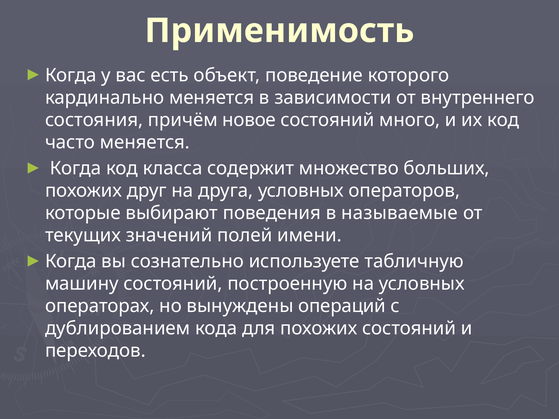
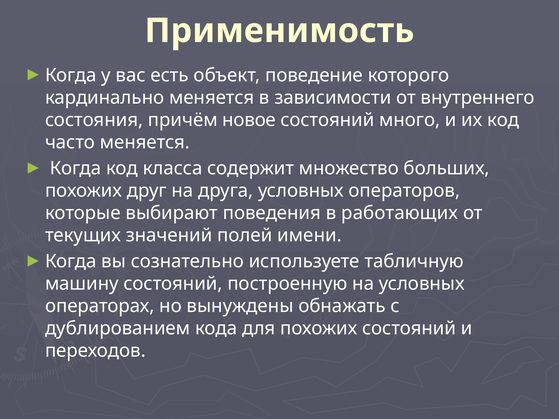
называемые: называемые -> работающих
операций: операций -> обнажать
